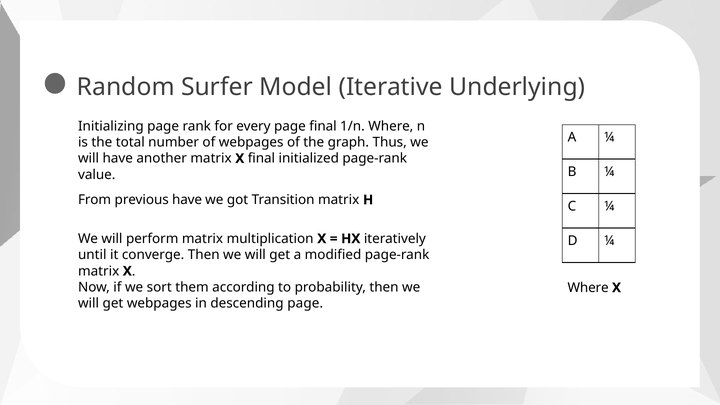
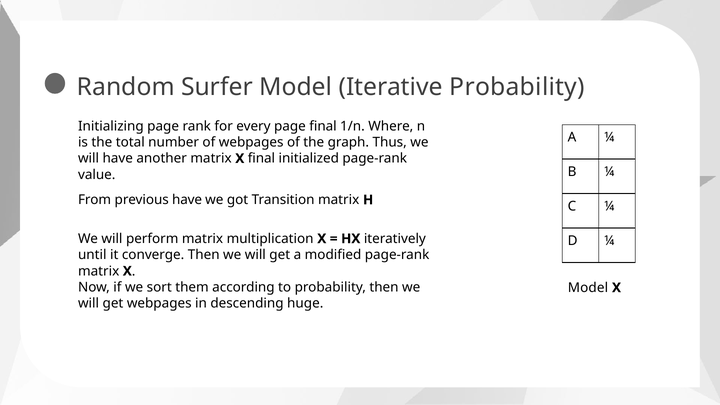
Iterative Underlying: Underlying -> Probability
Where at (588, 288): Where -> Model
descending page: page -> huge
